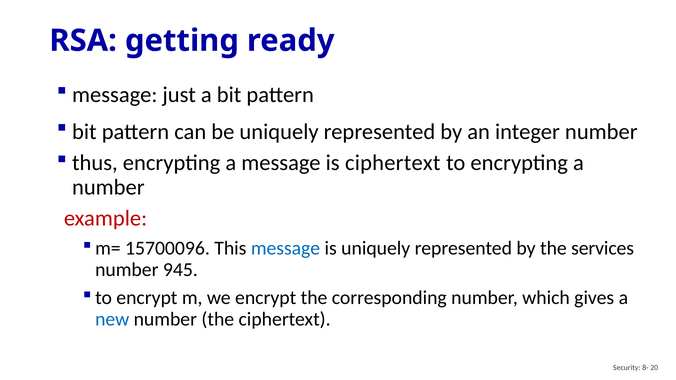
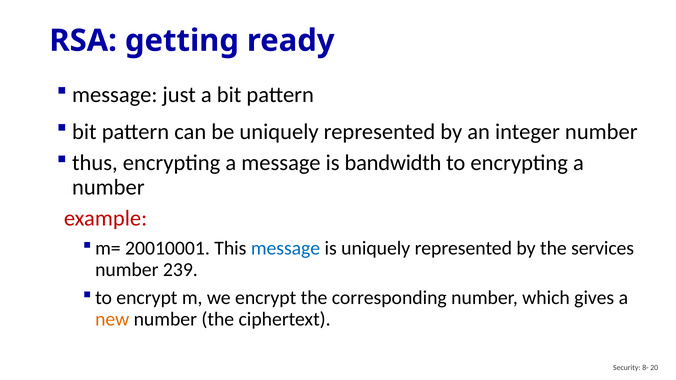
is ciphertext: ciphertext -> bandwidth
15700096: 15700096 -> 20010001
945: 945 -> 239
new colour: blue -> orange
